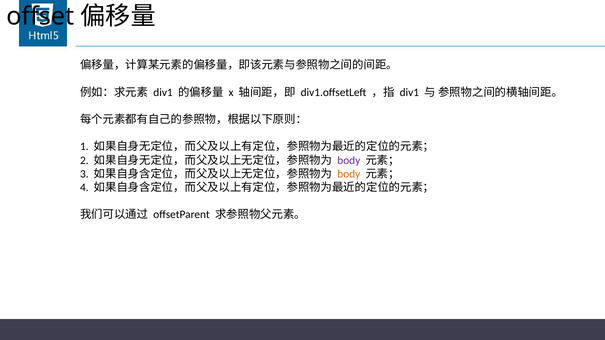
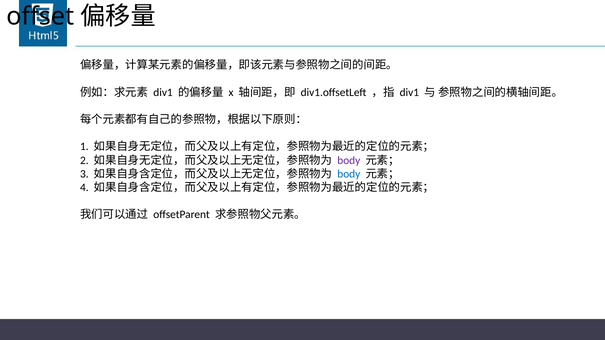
body at (349, 174) colour: orange -> blue
